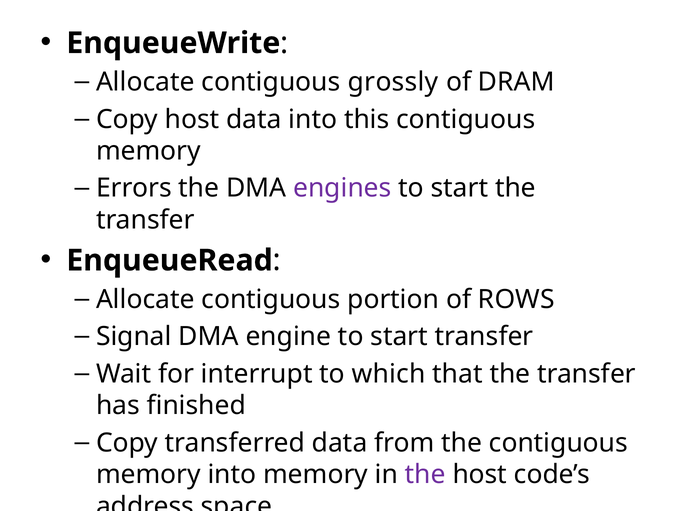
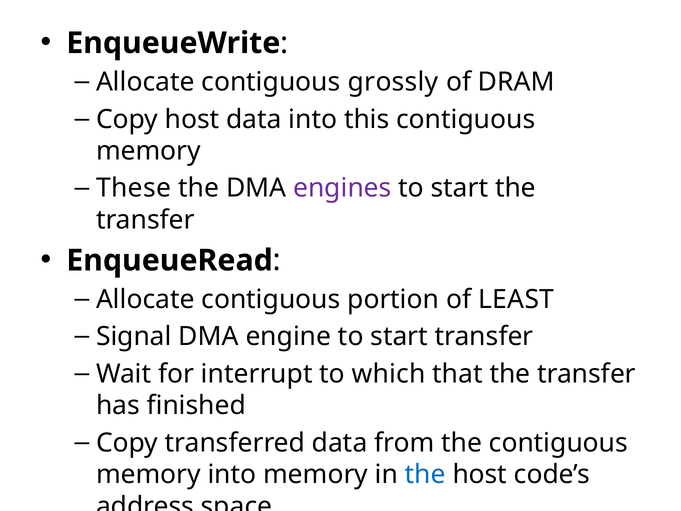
Errors: Errors -> These
ROWS: ROWS -> LEAST
the at (425, 474) colour: purple -> blue
